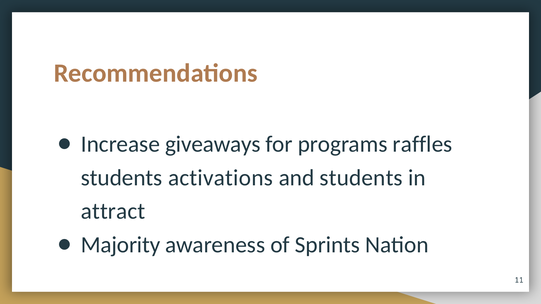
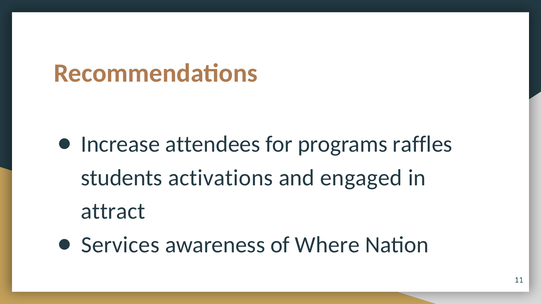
giveaways: giveaways -> attendees
and students: students -> engaged
Majority: Majority -> Services
Sprints: Sprints -> Where
